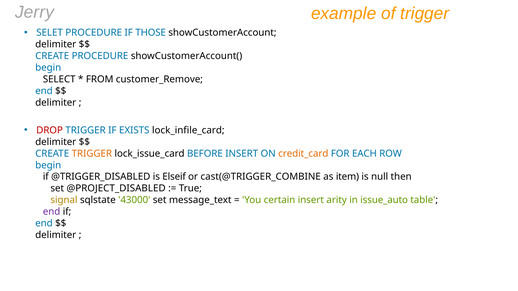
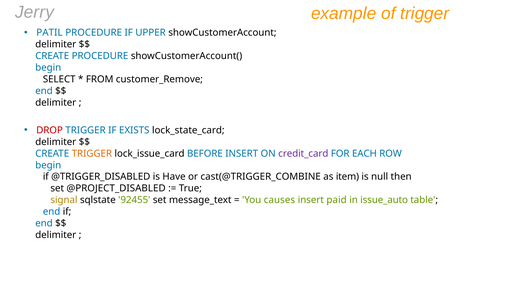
SELET: SELET -> PATIL
THOSE: THOSE -> UPPER
lock_infile_card: lock_infile_card -> lock_state_card
credit_card colour: orange -> purple
Elseif: Elseif -> Have
43000: 43000 -> 92455
certain: certain -> causes
arity: arity -> paid
end at (52, 212) colour: purple -> blue
